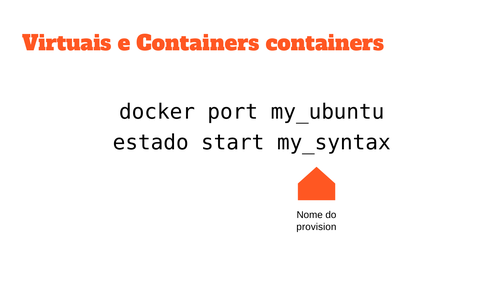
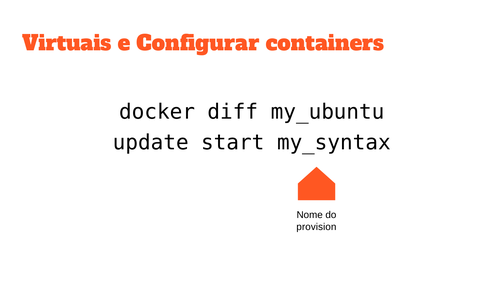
e Containers: Containers -> Configurar
port: port -> diff
estado: estado -> update
